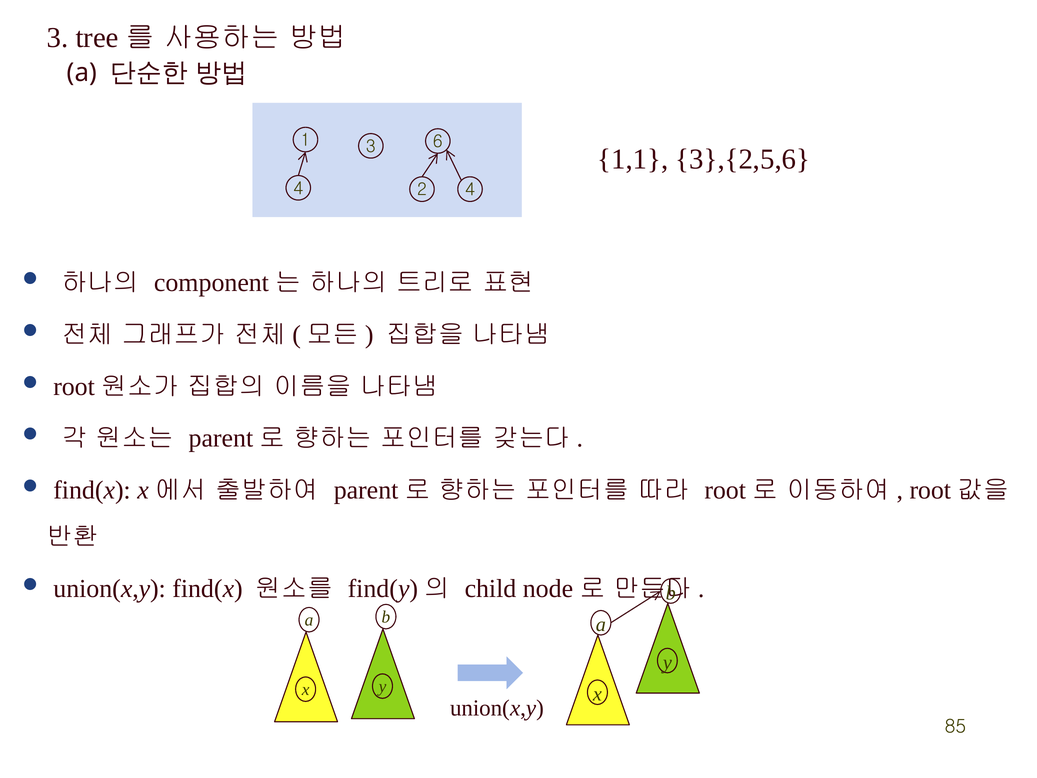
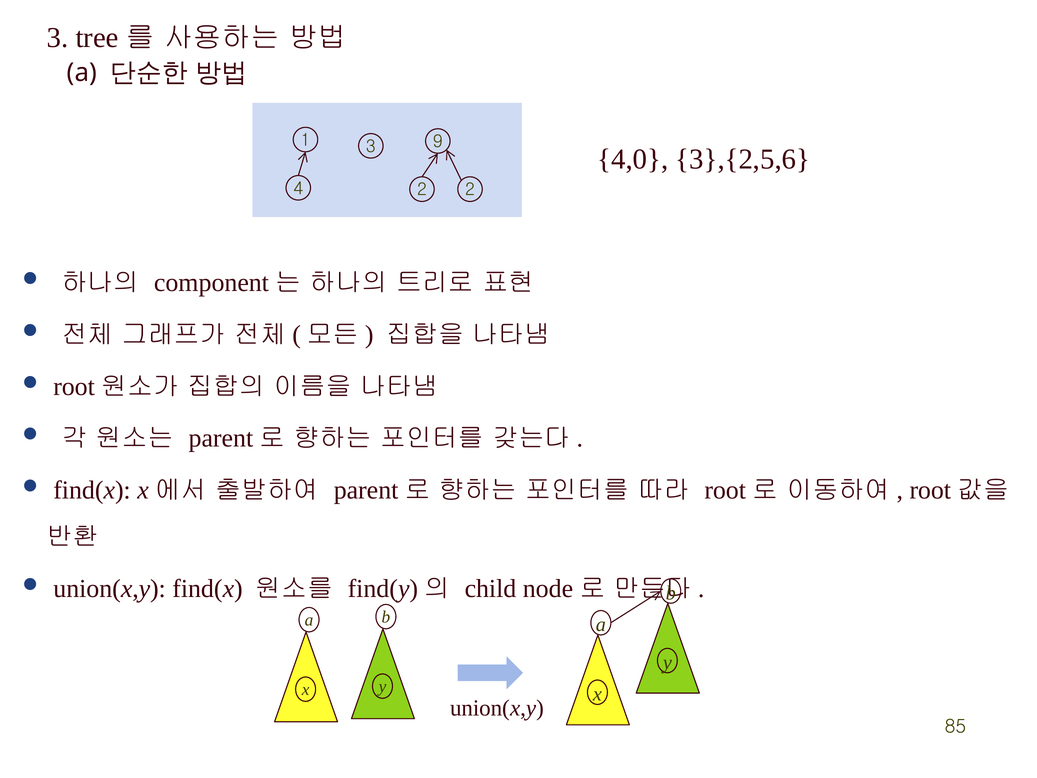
6: 6 -> 9
1,1: 1,1 -> 4,0
2 4: 4 -> 2
